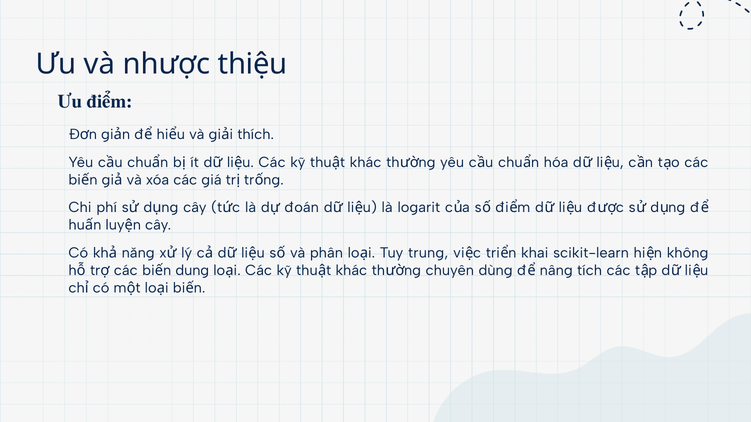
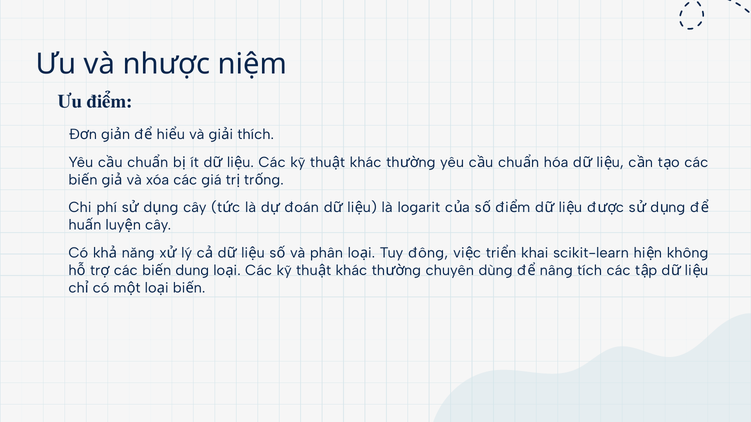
thiệu: thiệu -> niệm
trung: trung -> đông
